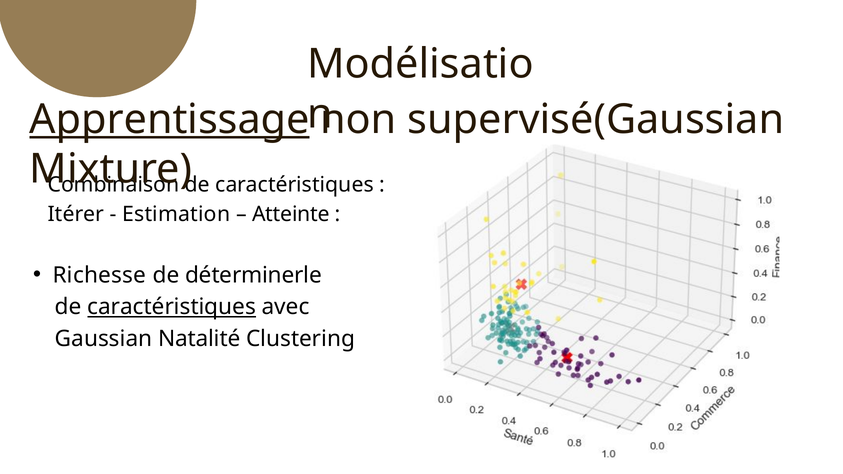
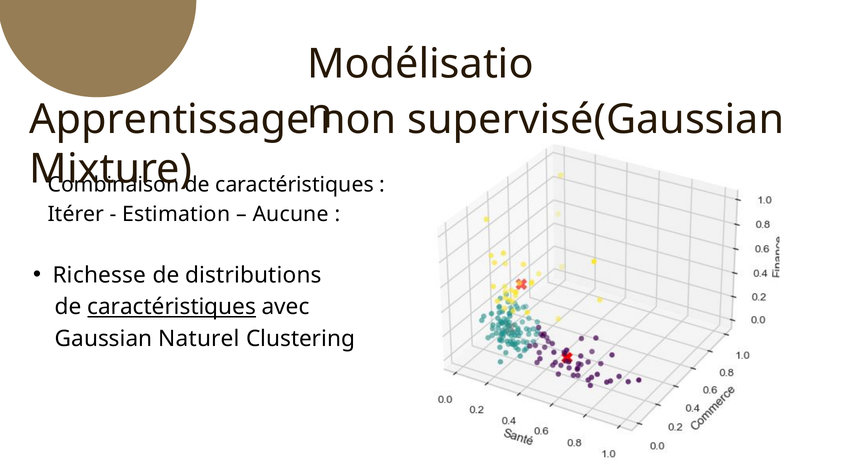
Apprentissage underline: present -> none
Atteinte: Atteinte -> Aucune
déterminerle: déterminerle -> distributions
Natalité: Natalité -> Naturel
